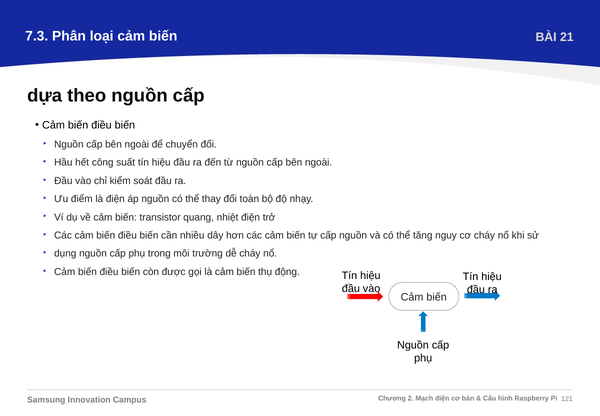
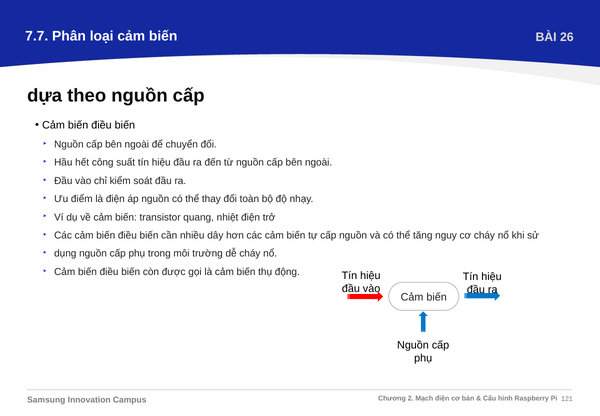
7.3: 7.3 -> 7.7
21: 21 -> 26
